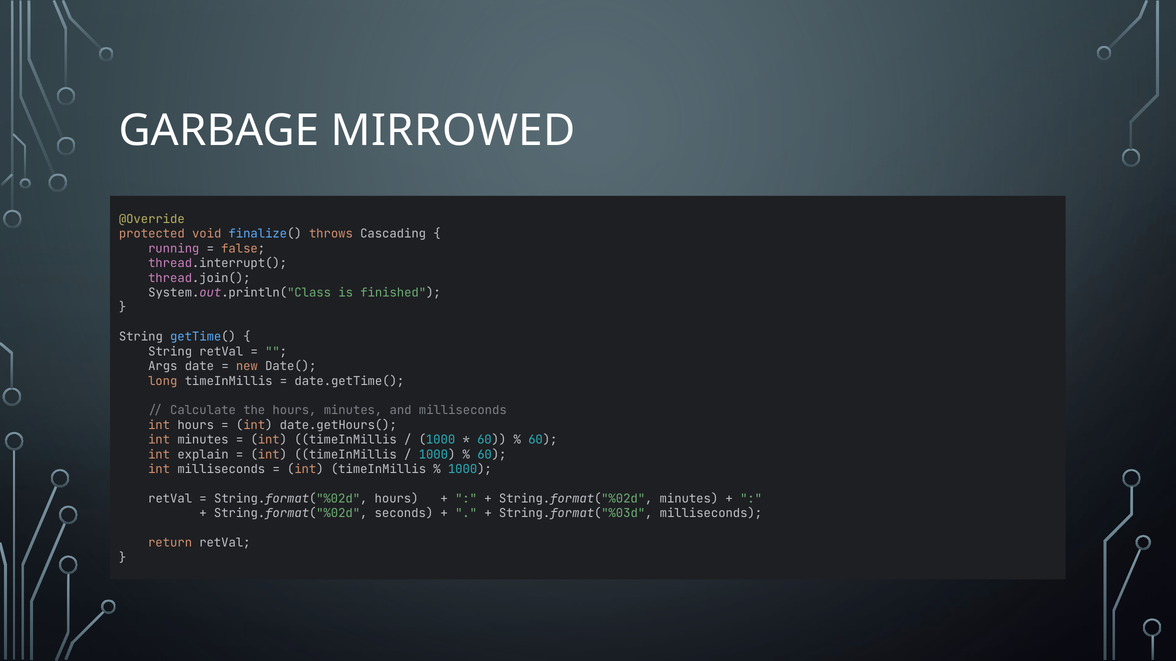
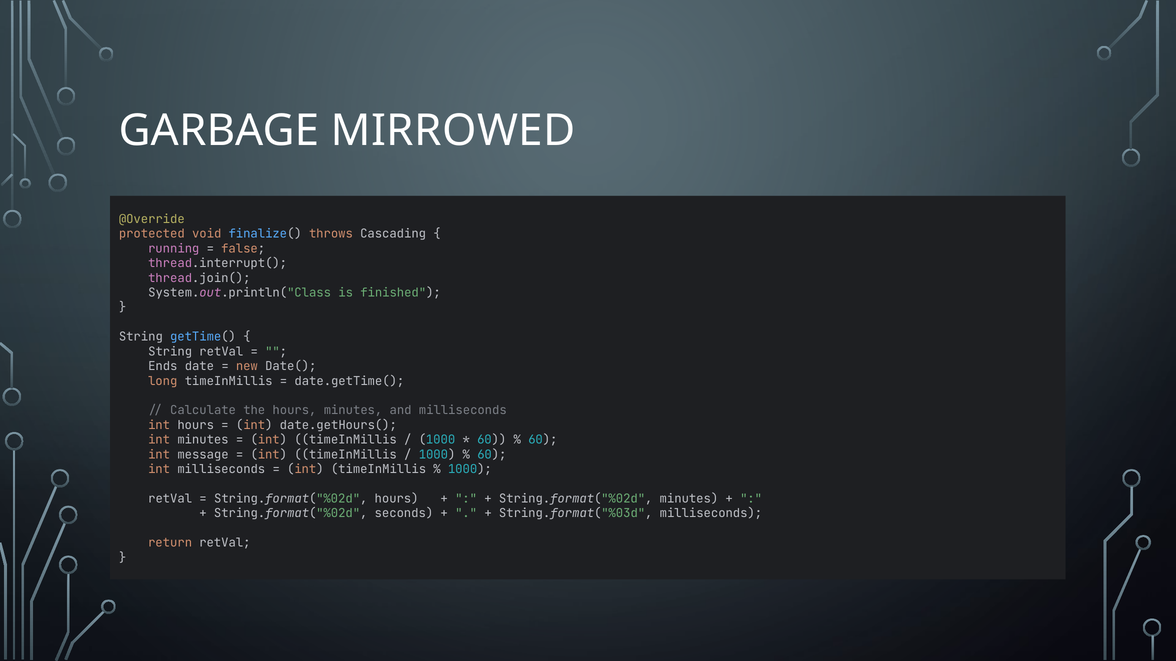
Args: Args -> Ends
explain: explain -> message
